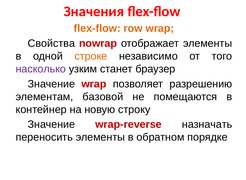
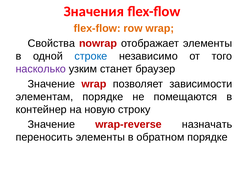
строке colour: orange -> blue
разрешению: разрешению -> зависимости
элементам базовой: базовой -> порядке
